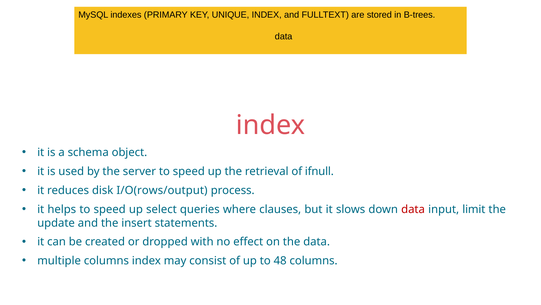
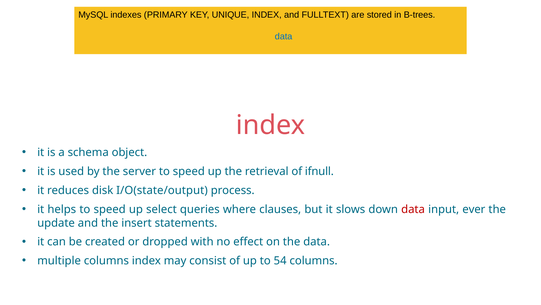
data at (284, 36) colour: black -> blue
I/O(rows/output: I/O(rows/output -> I/O(state/output
limit: limit -> ever
48: 48 -> 54
